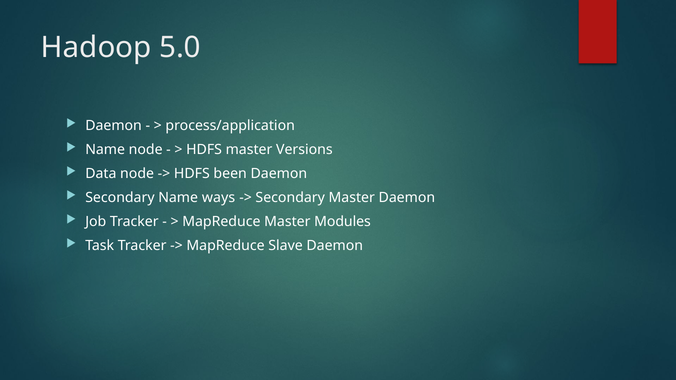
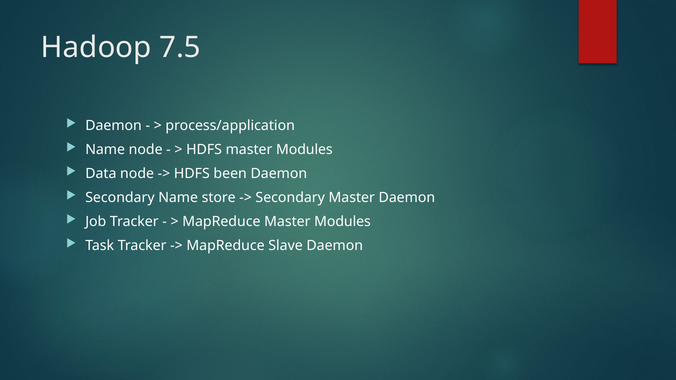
5.0: 5.0 -> 7.5
HDFS master Versions: Versions -> Modules
ways: ways -> store
